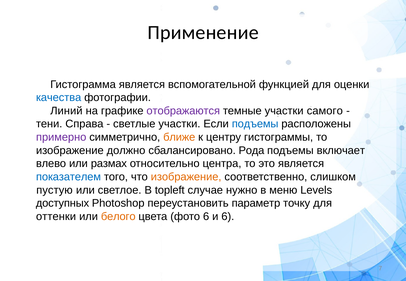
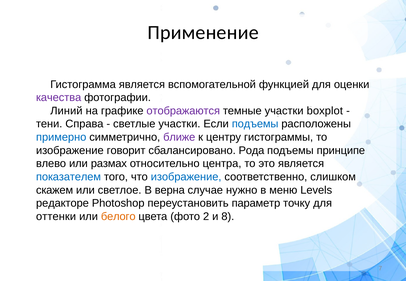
качества colour: blue -> purple
самого: самого -> boxplot
примерно colour: purple -> blue
ближе colour: orange -> purple
должно: должно -> говорит
включает: включает -> принципе
изображение at (186, 177) colour: orange -> blue
пустую: пустую -> скажем
topleft: topleft -> верна
доступных: доступных -> редакторе
фото 6: 6 -> 2
и 6: 6 -> 8
